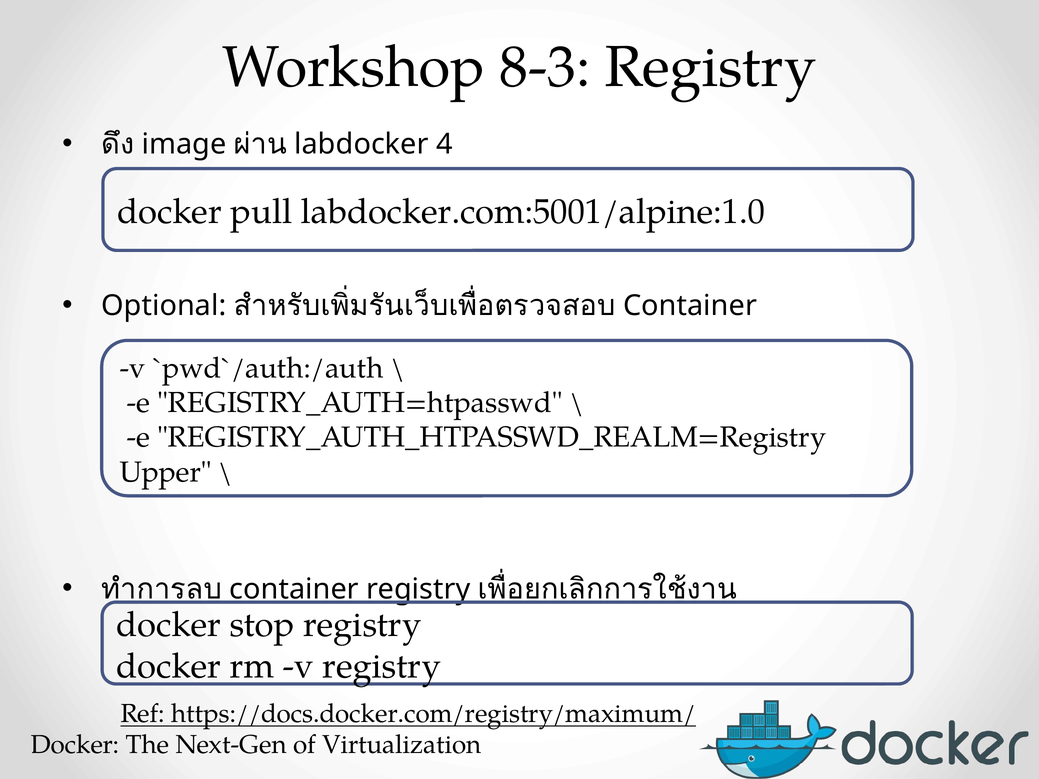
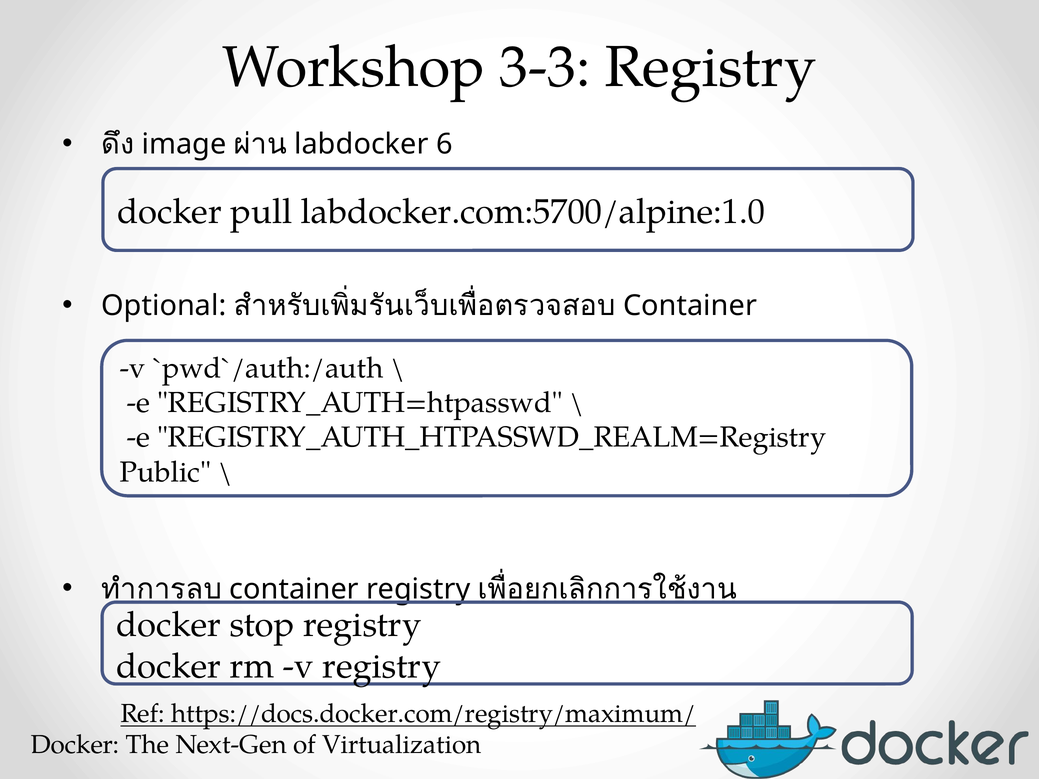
8-3: 8-3 -> 3-3
4: 4 -> 6
labdocker.com:5001/alpine:1.0: labdocker.com:5001/alpine:1.0 -> labdocker.com:5700/alpine:1.0
Upper: Upper -> Public
